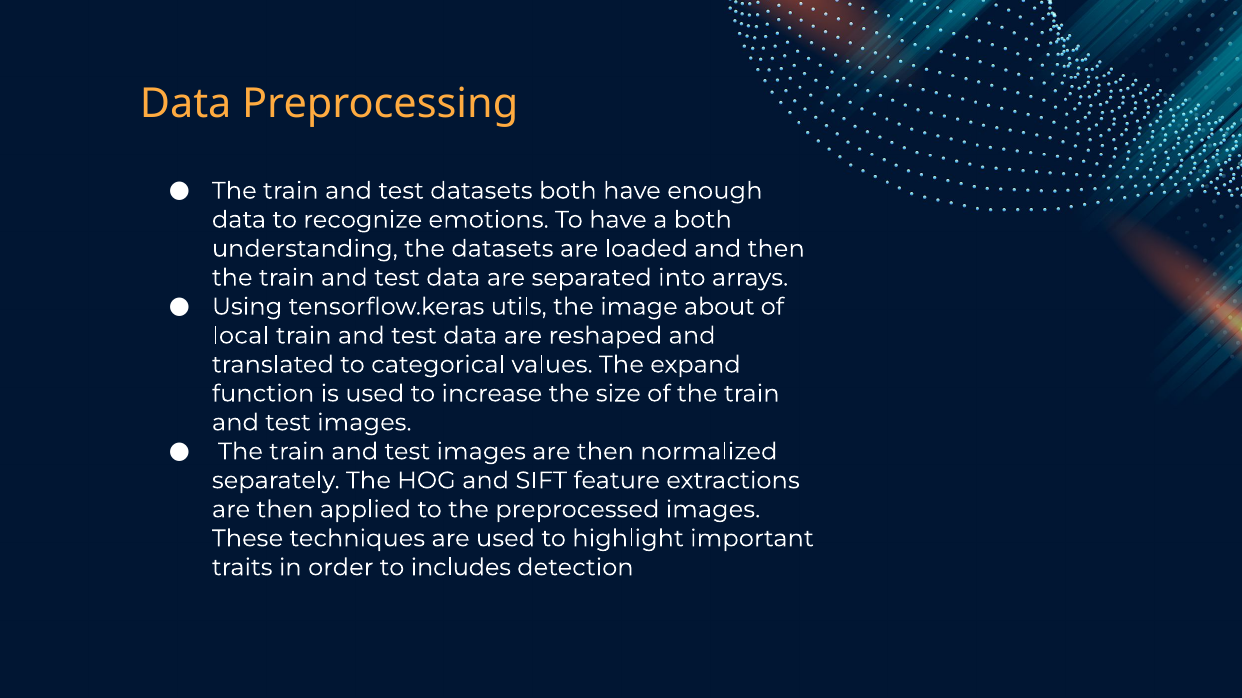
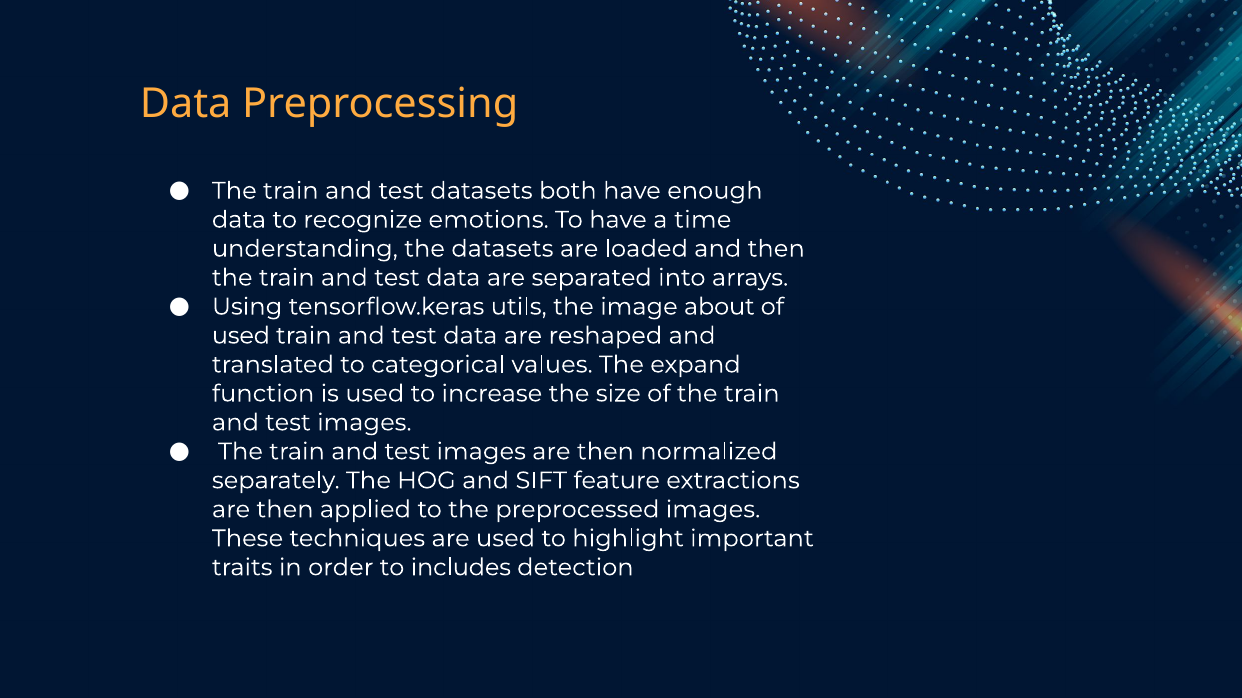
a both: both -> time
local at (241, 336): local -> used
